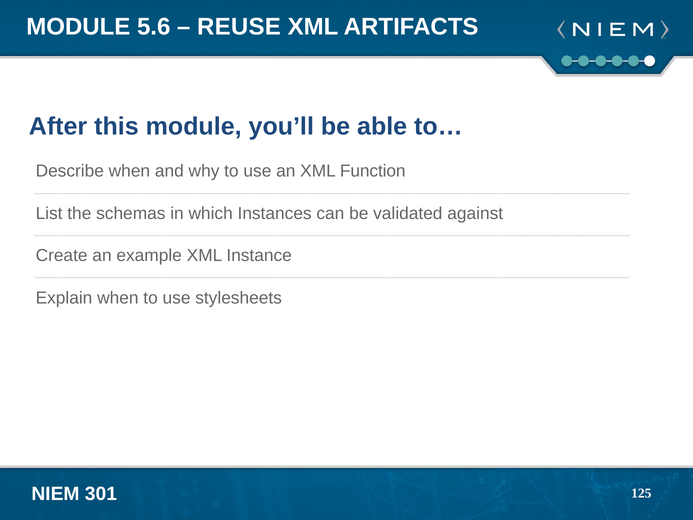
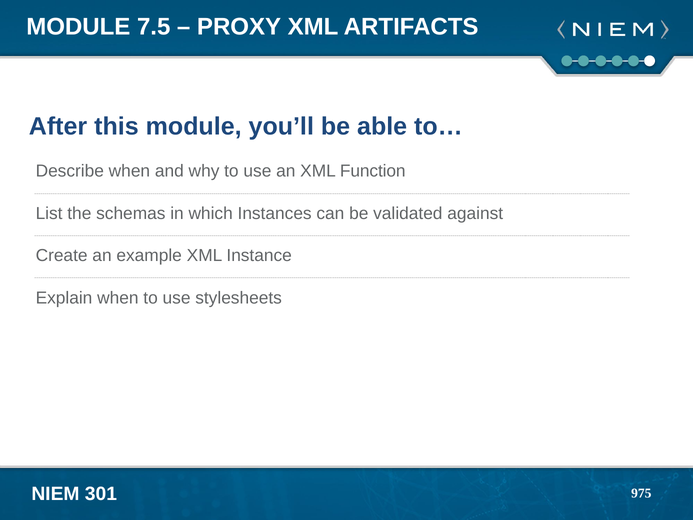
5.6: 5.6 -> 7.5
REUSE: REUSE -> PROXY
125: 125 -> 975
